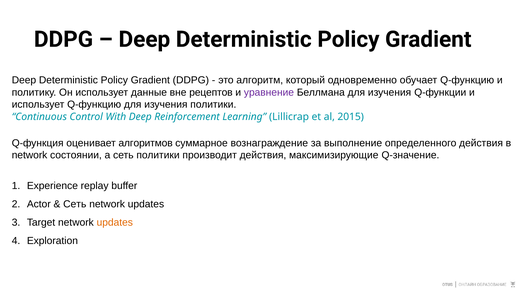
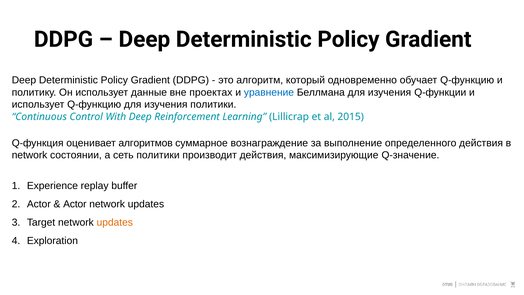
рецептов: рецептов -> проектах
уравнение colour: purple -> blue
Сеть at (75, 204): Сеть -> Actor
